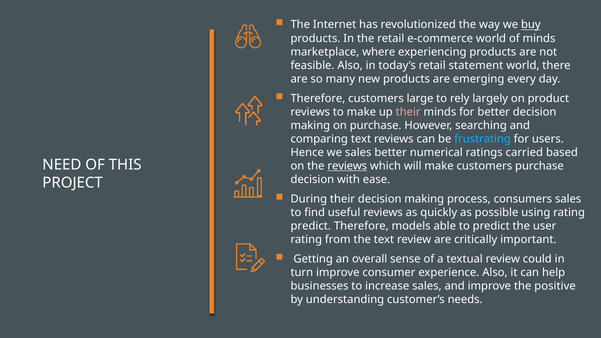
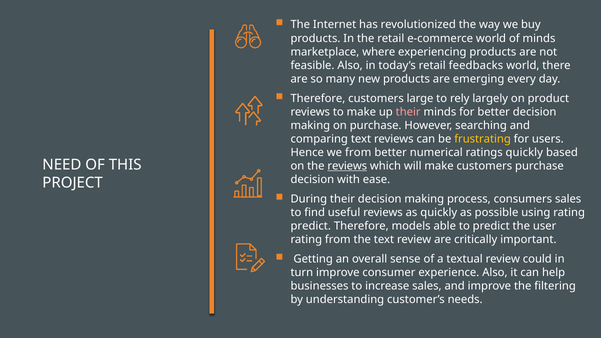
buy underline: present -> none
statement: statement -> feedbacks
frustrating colour: light blue -> yellow
we sales: sales -> from
ratings carried: carried -> quickly
positive: positive -> filtering
